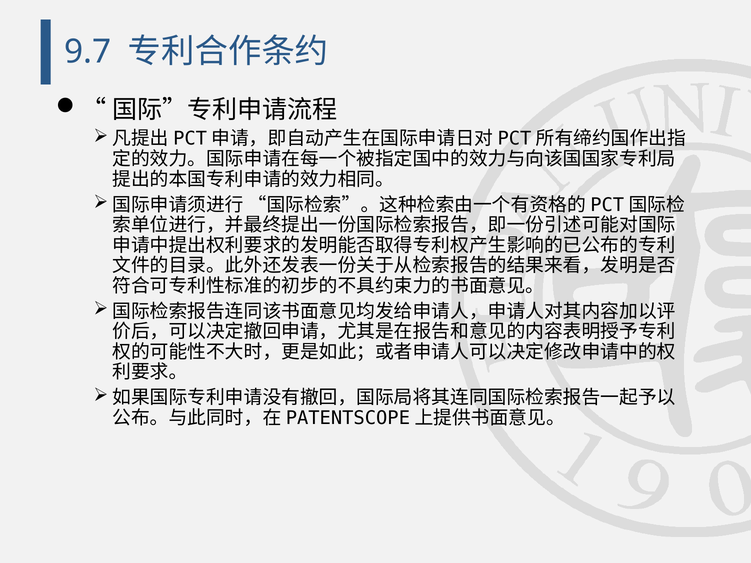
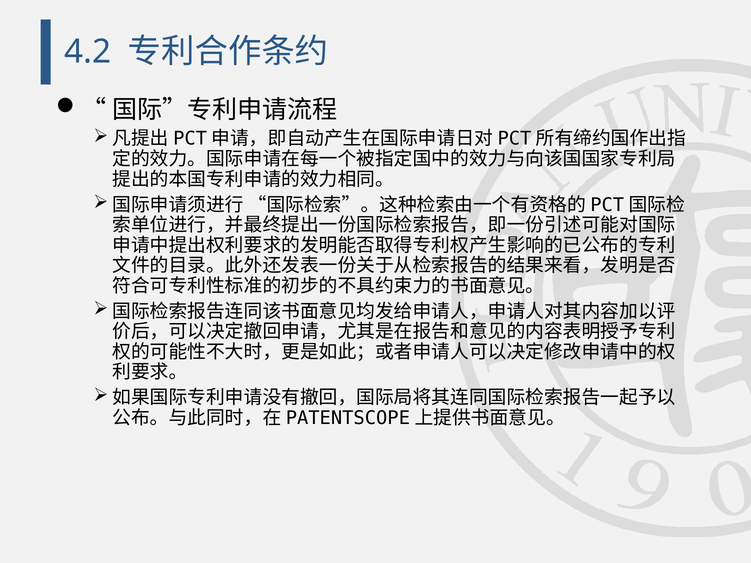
9.7: 9.7 -> 4.2
